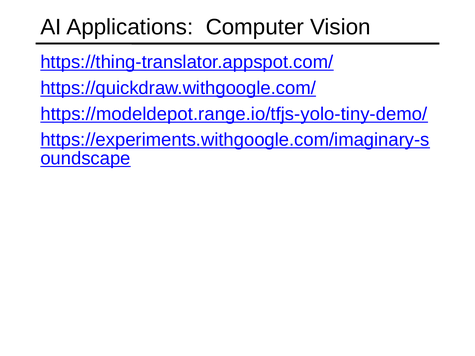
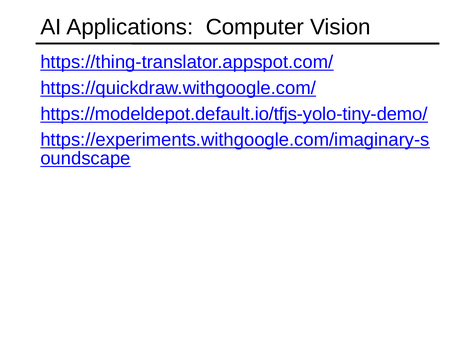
https://modeldepot.range.io/tfjs-yolo-tiny-demo/: https://modeldepot.range.io/tfjs-yolo-tiny-demo/ -> https://modeldepot.default.io/tfjs-yolo-tiny-demo/
